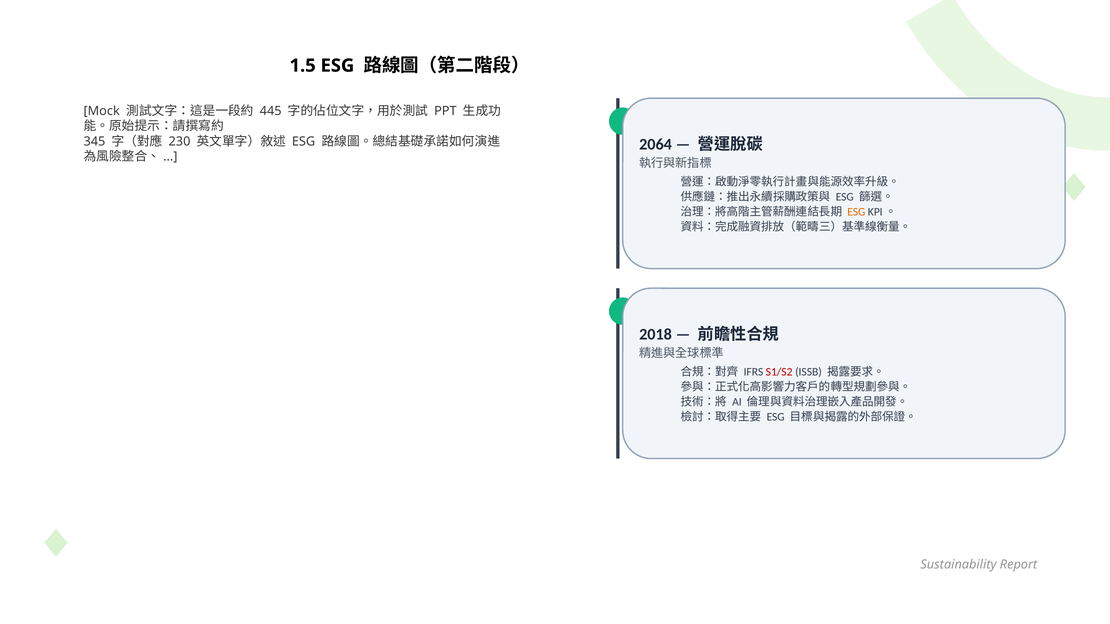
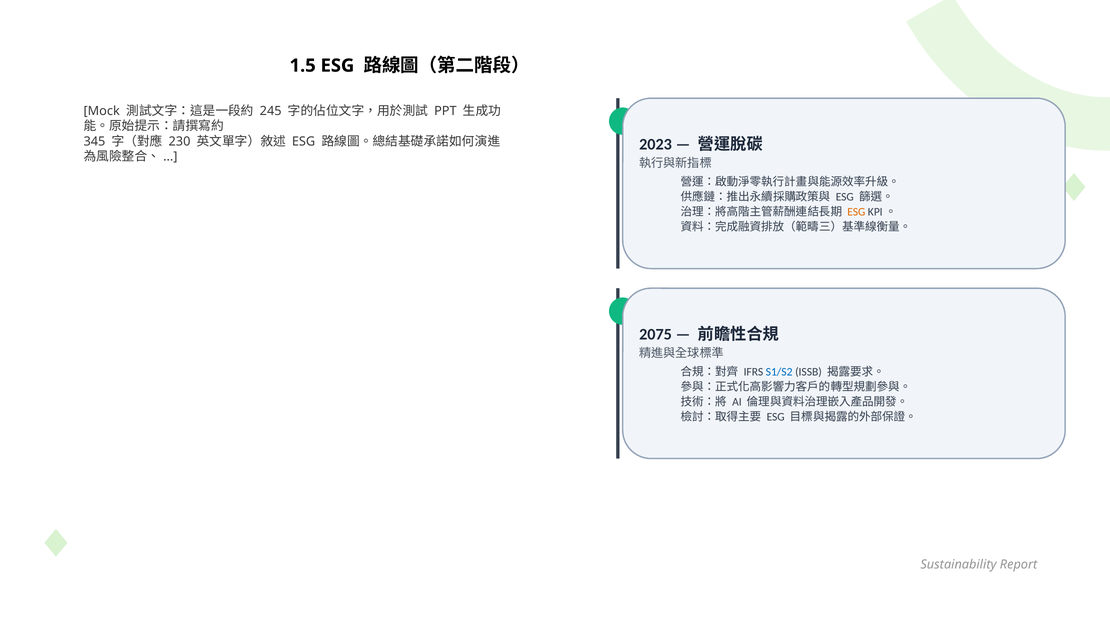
445: 445 -> 245
2064: 2064 -> 2023
2018: 2018 -> 2075
S1/S2 colour: red -> blue
